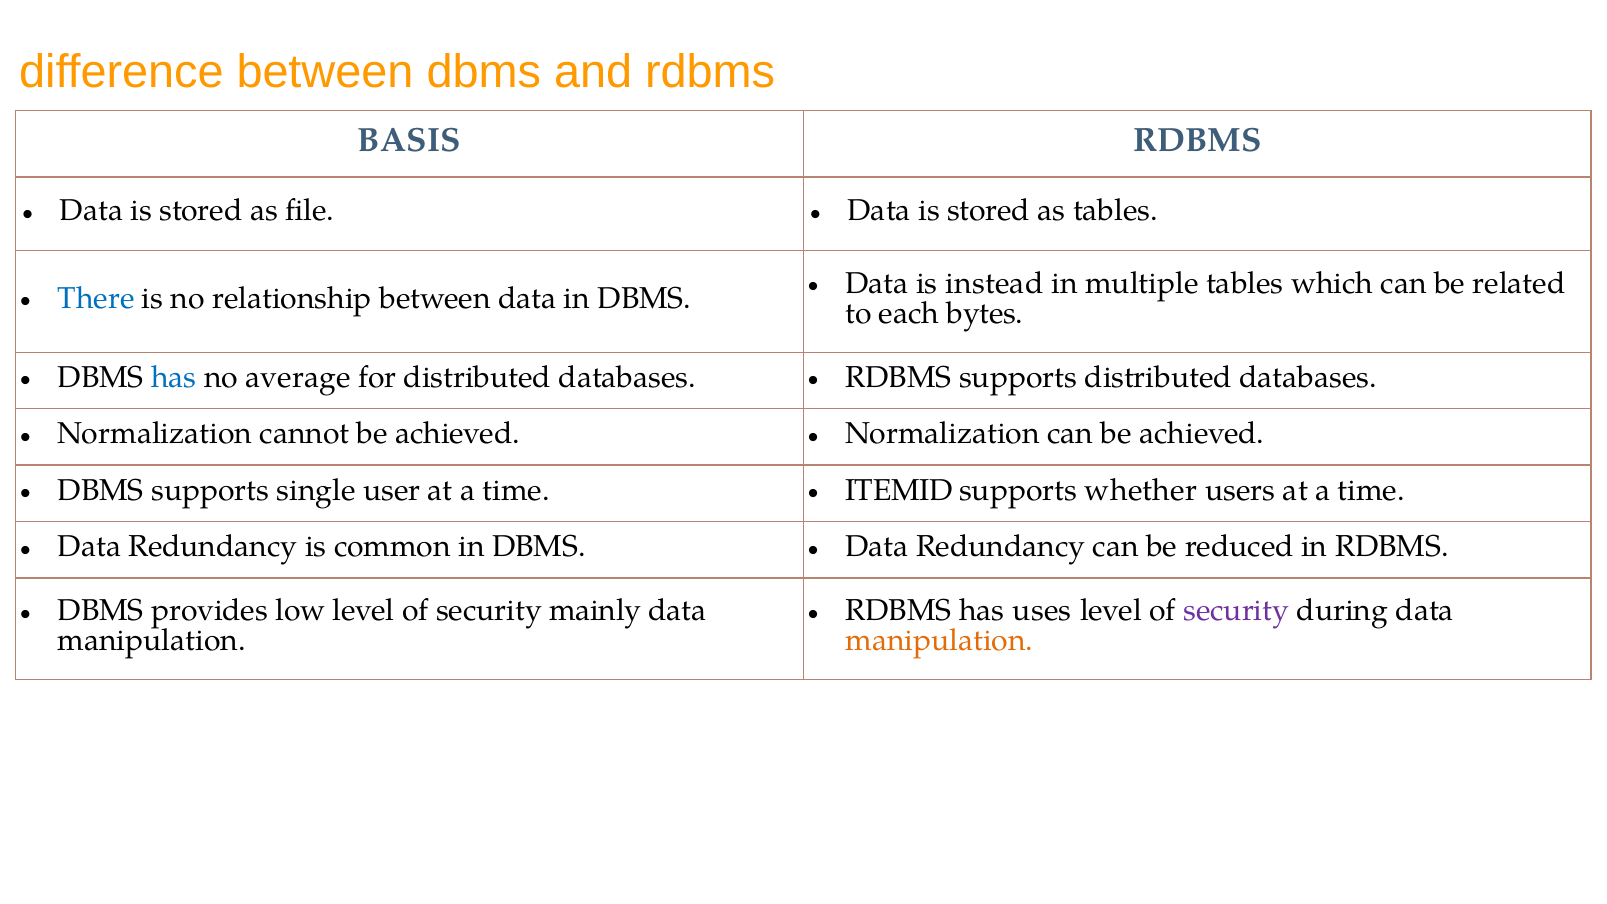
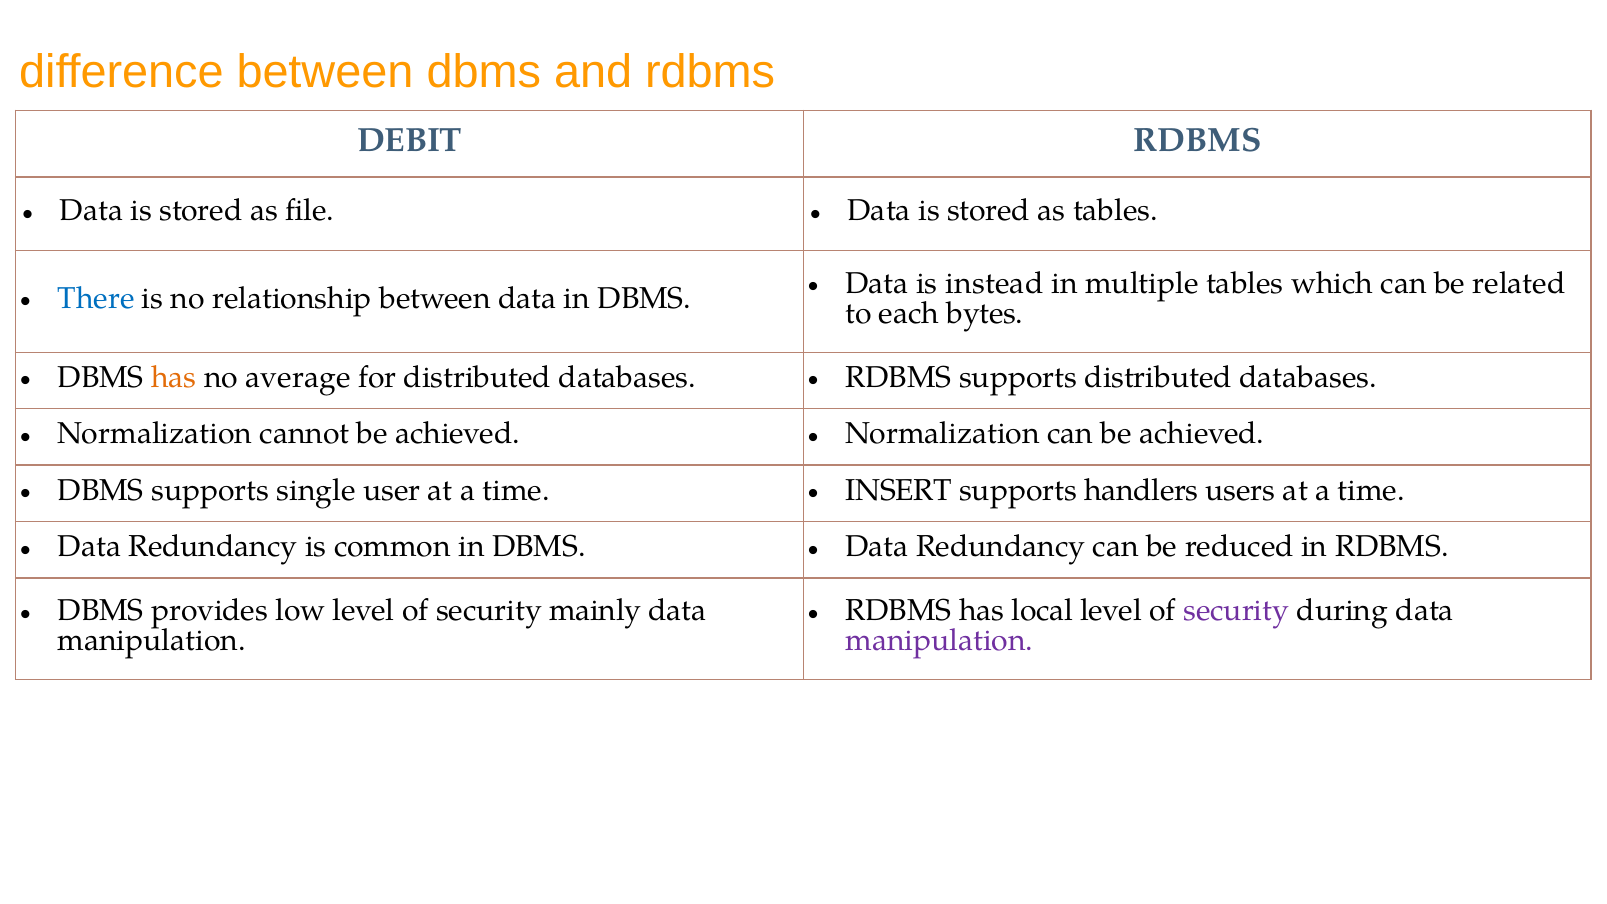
BASIS: BASIS -> DEBIT
has at (174, 377) colour: blue -> orange
ITEMID: ITEMID -> INSERT
whether: whether -> handlers
uses: uses -> local
manipulation at (940, 641) colour: orange -> purple
